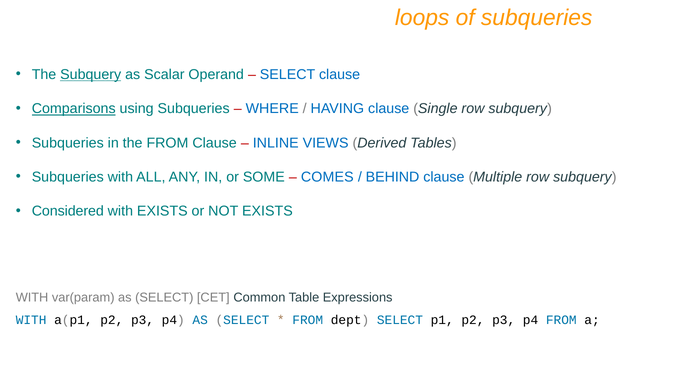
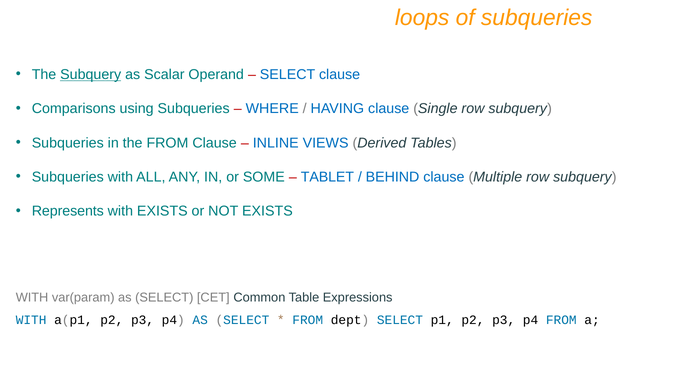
Comparisons underline: present -> none
COMES: COMES -> TABLET
Considered: Considered -> Represents
